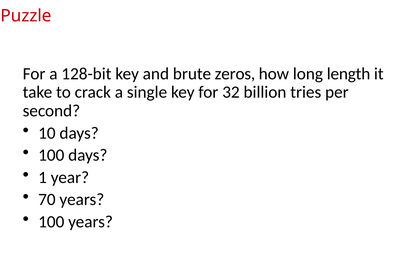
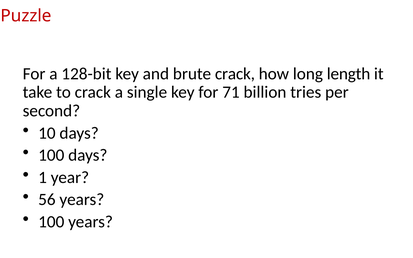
brute zeros: zeros -> crack
32: 32 -> 71
70: 70 -> 56
